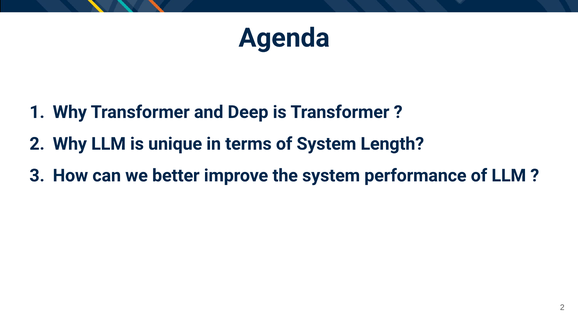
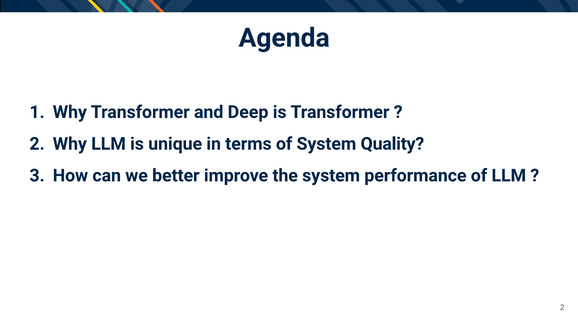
Length: Length -> Quality
